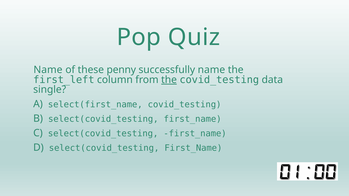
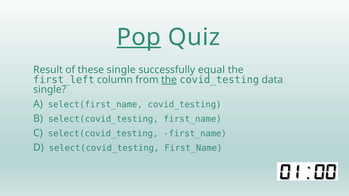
Pop underline: none -> present
Name at (48, 70): Name -> Result
these penny: penny -> single
successfully name: name -> equal
